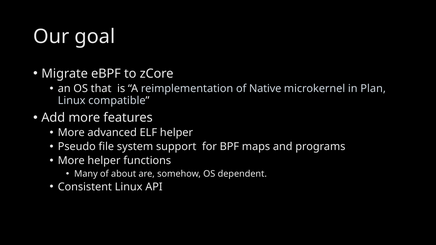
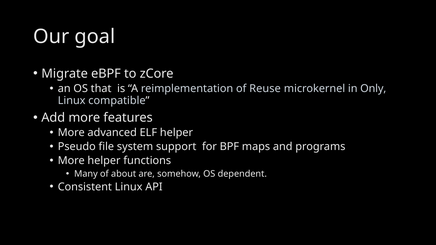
Native: Native -> Reuse
Plan: Plan -> Only
